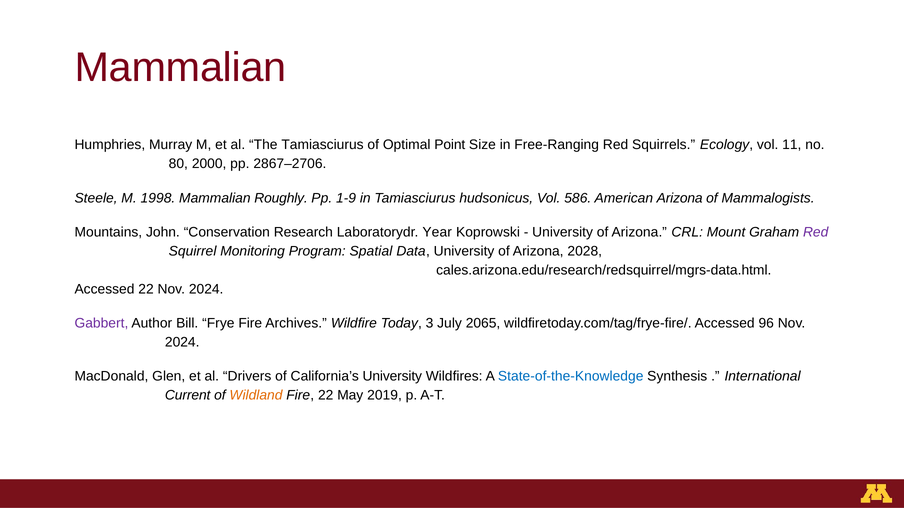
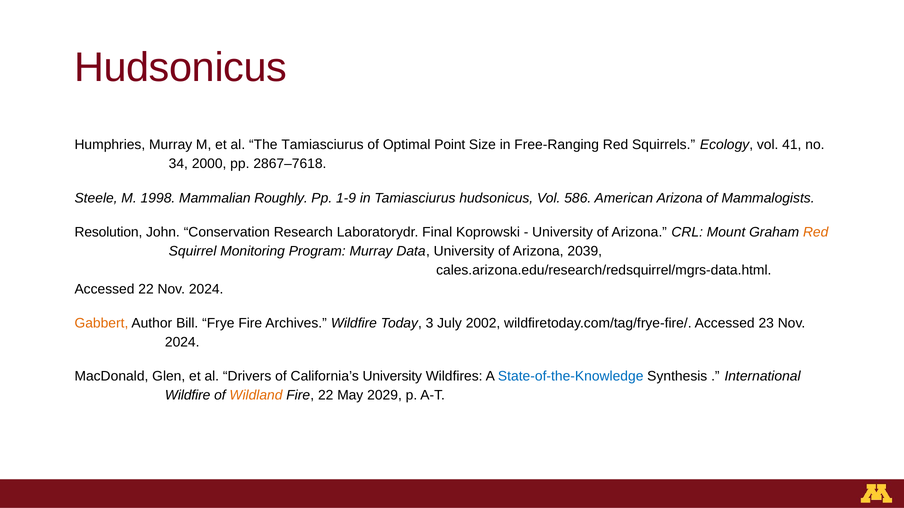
Mammalian at (181, 68): Mammalian -> Hudsonicus
11: 11 -> 41
80: 80 -> 34
2867–2706: 2867–2706 -> 2867–7618
Mountains: Mountains -> Resolution
Year: Year -> Final
Red at (816, 232) colour: purple -> orange
Program Spatial: Spatial -> Murray
2028: 2028 -> 2039
Gabbert colour: purple -> orange
2065: 2065 -> 2002
96: 96 -> 23
Current at (188, 396): Current -> Wildfire
2019: 2019 -> 2029
